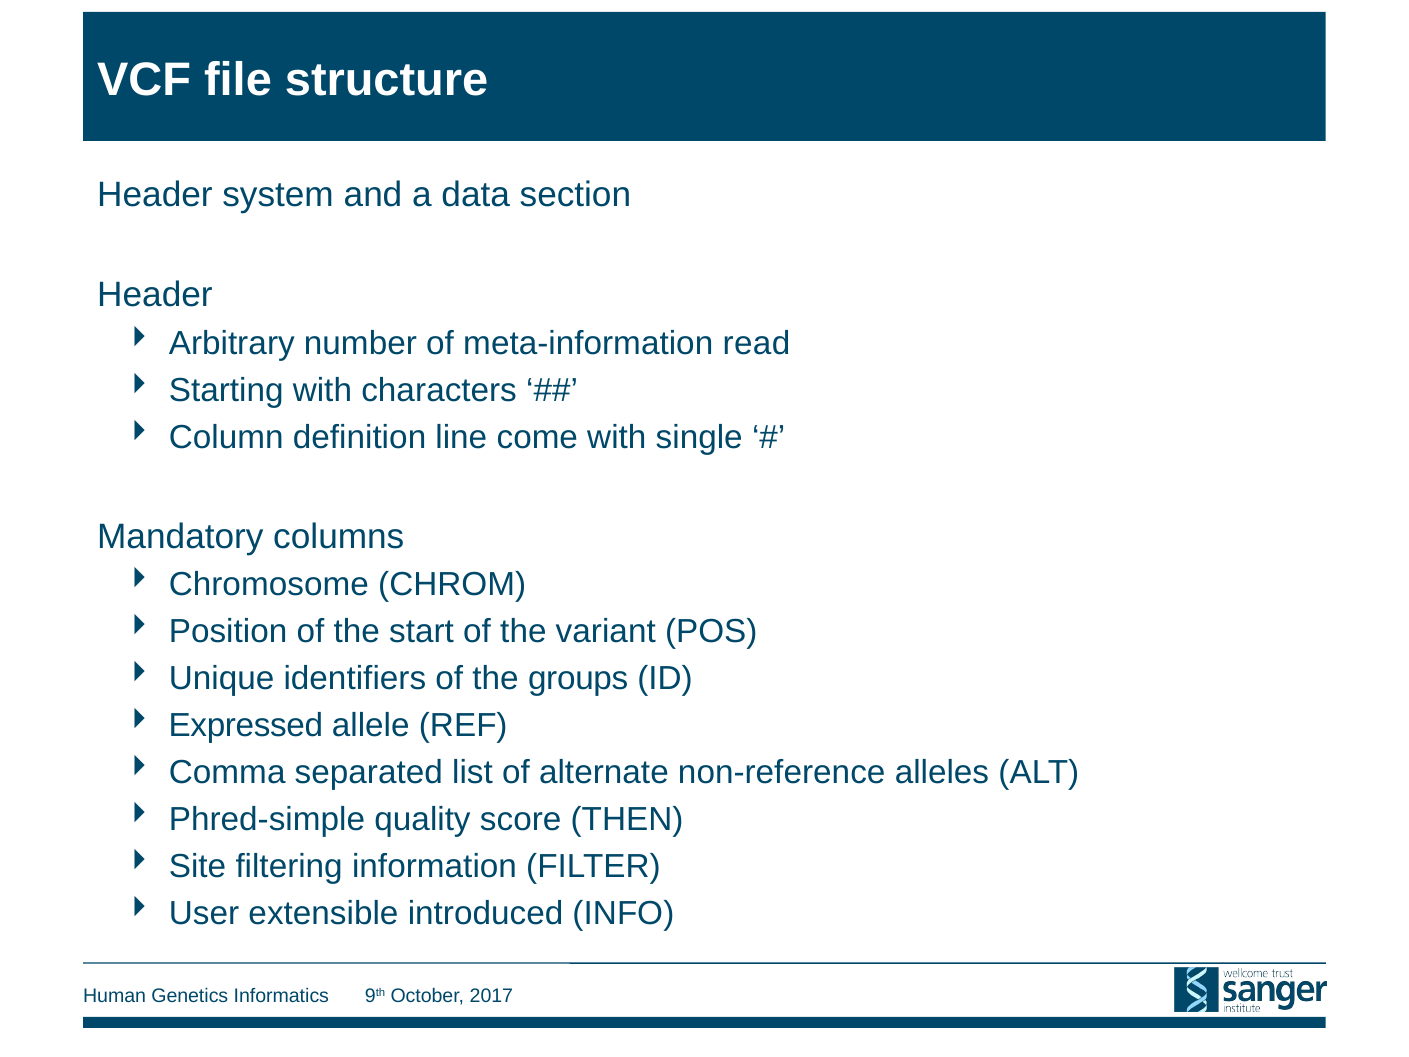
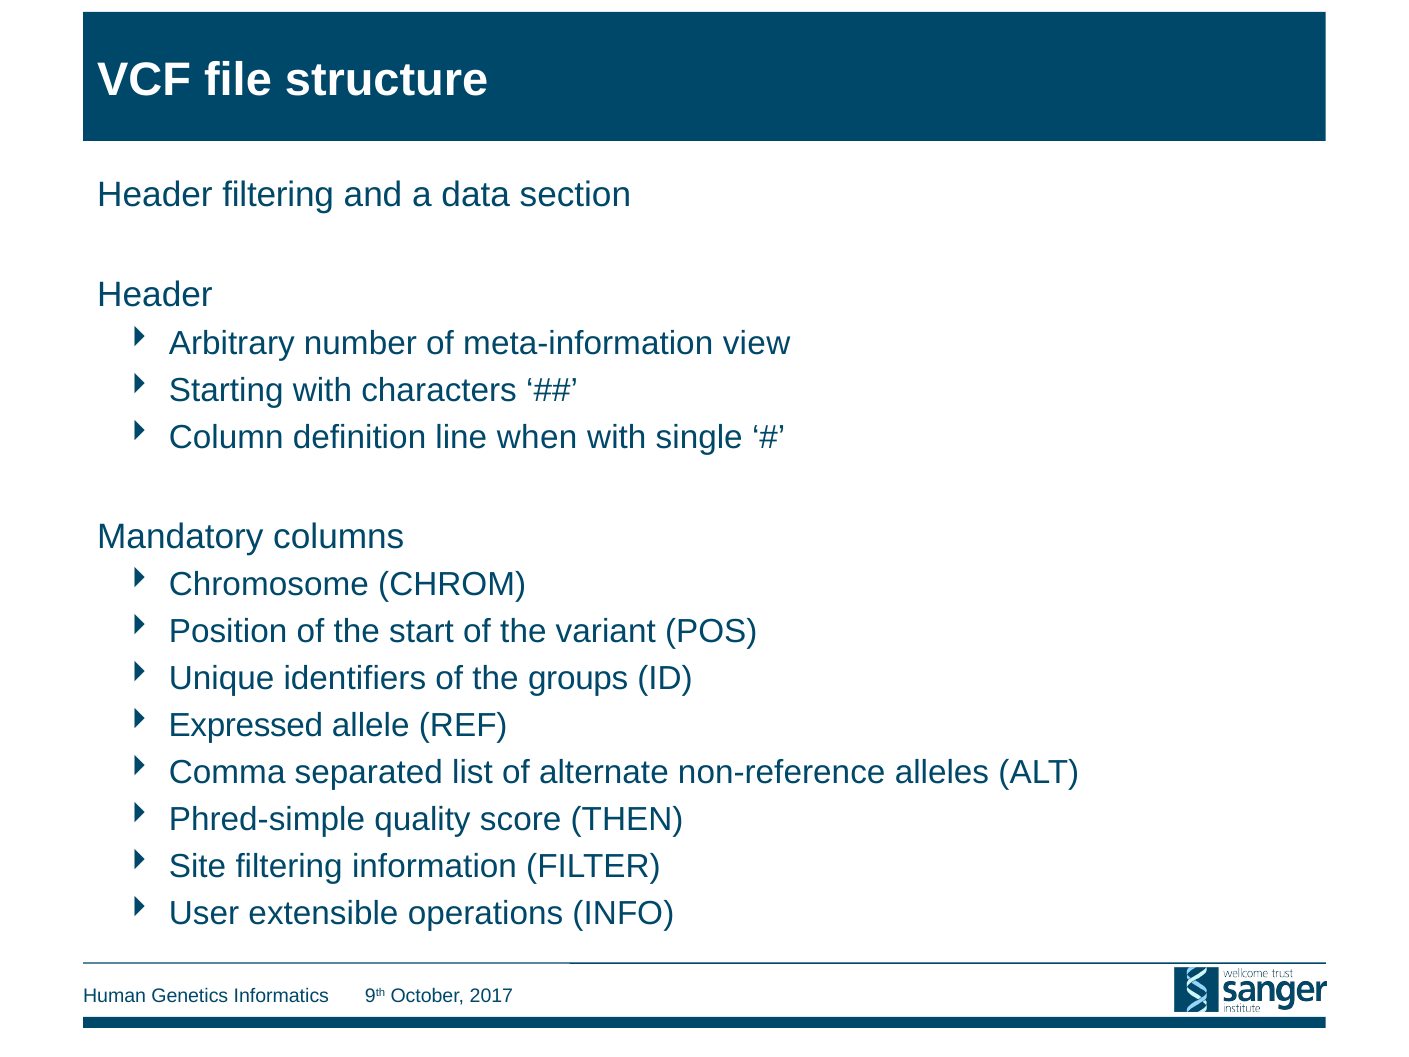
Header system: system -> filtering
read: read -> view
come: come -> when
introduced: introduced -> operations
